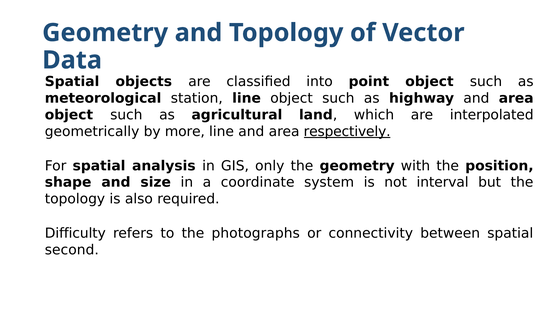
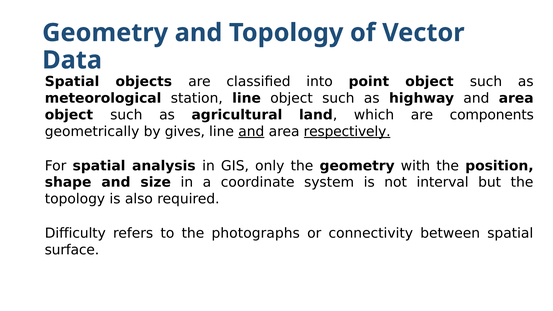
interpolated: interpolated -> components
more: more -> gives
and at (251, 132) underline: none -> present
second: second -> surface
